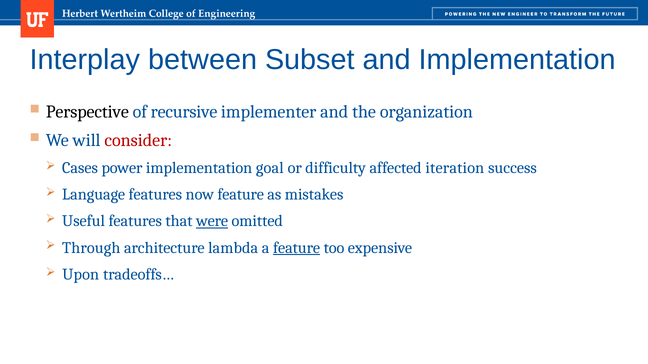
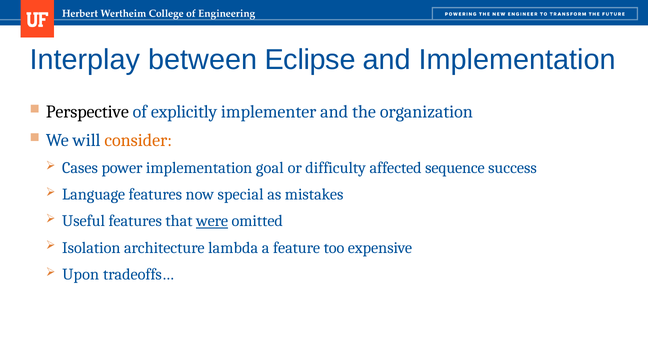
Subset: Subset -> Eclipse
recursive: recursive -> explicitly
consider colour: red -> orange
iteration: iteration -> sequence
now feature: feature -> special
Through: Through -> Isolation
feature at (297, 248) underline: present -> none
